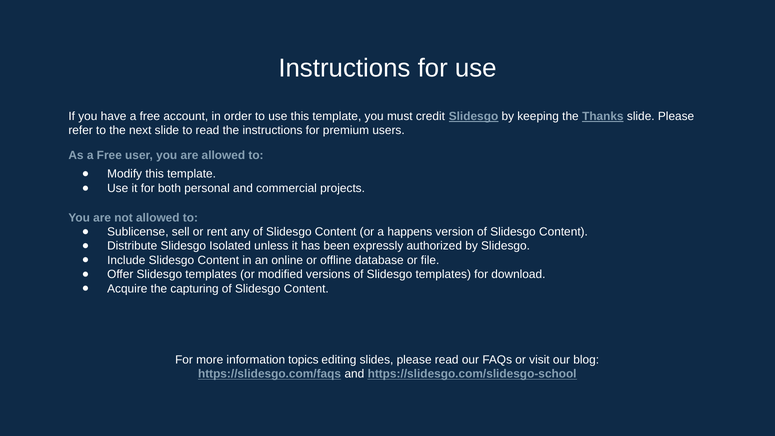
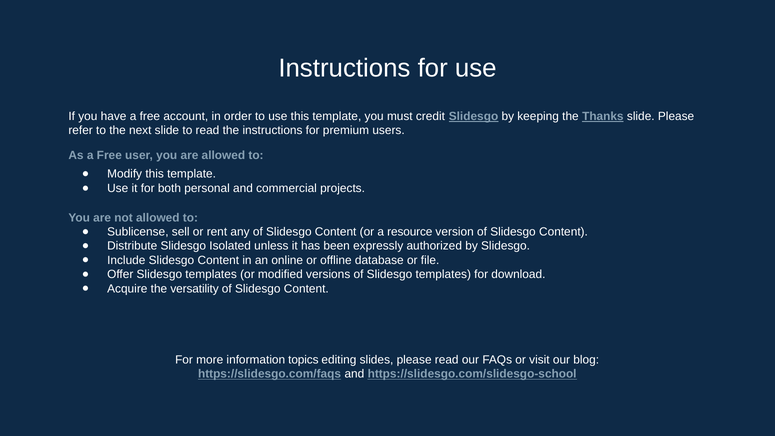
happens: happens -> resource
capturing: capturing -> versatility
